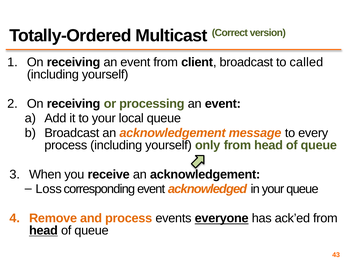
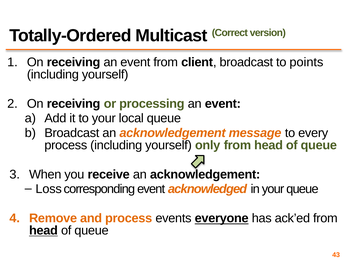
called: called -> points
